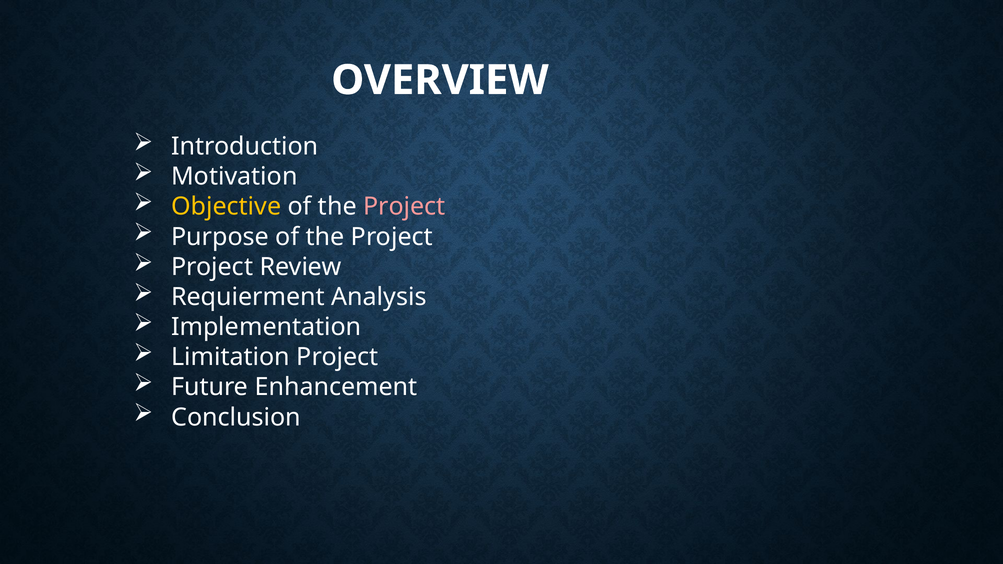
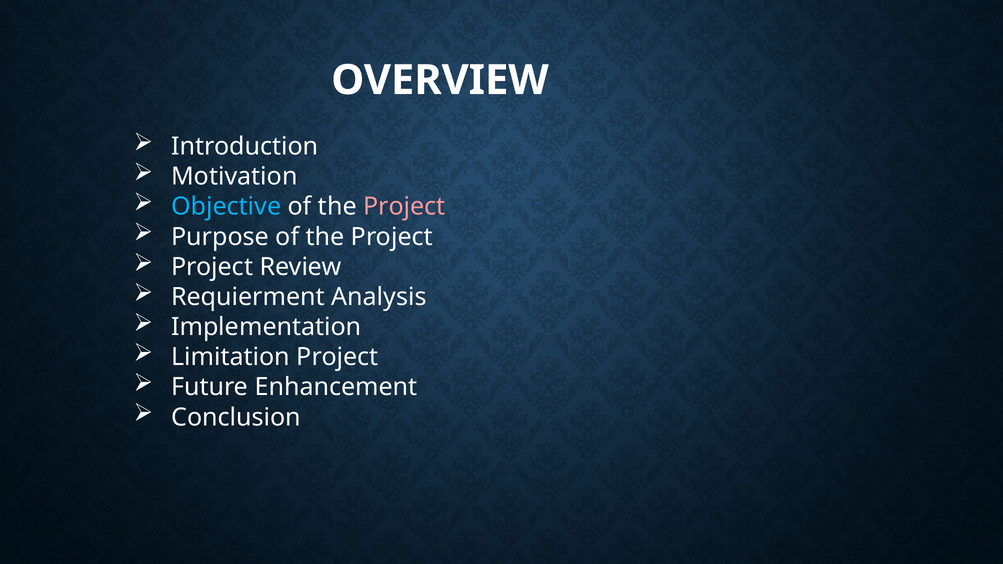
Objective colour: yellow -> light blue
